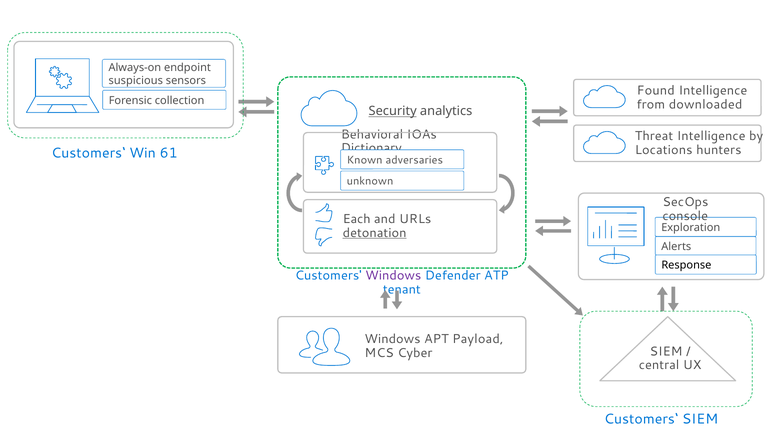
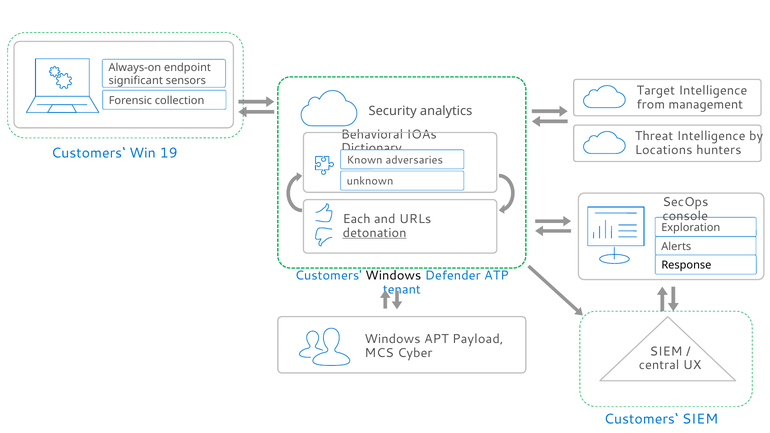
suspicious: suspicious -> significant
Found: Found -> Target
downloaded: downloaded -> management
Security underline: present -> none
61: 61 -> 19
Windows at (393, 276) colour: purple -> black
